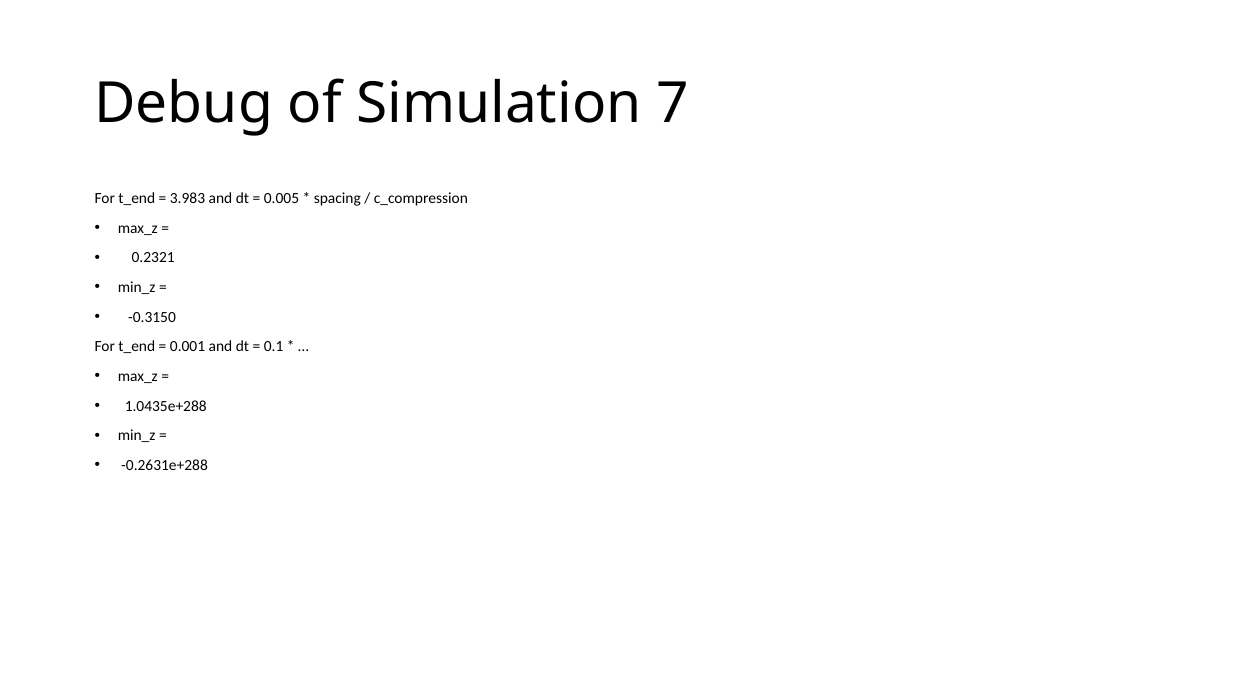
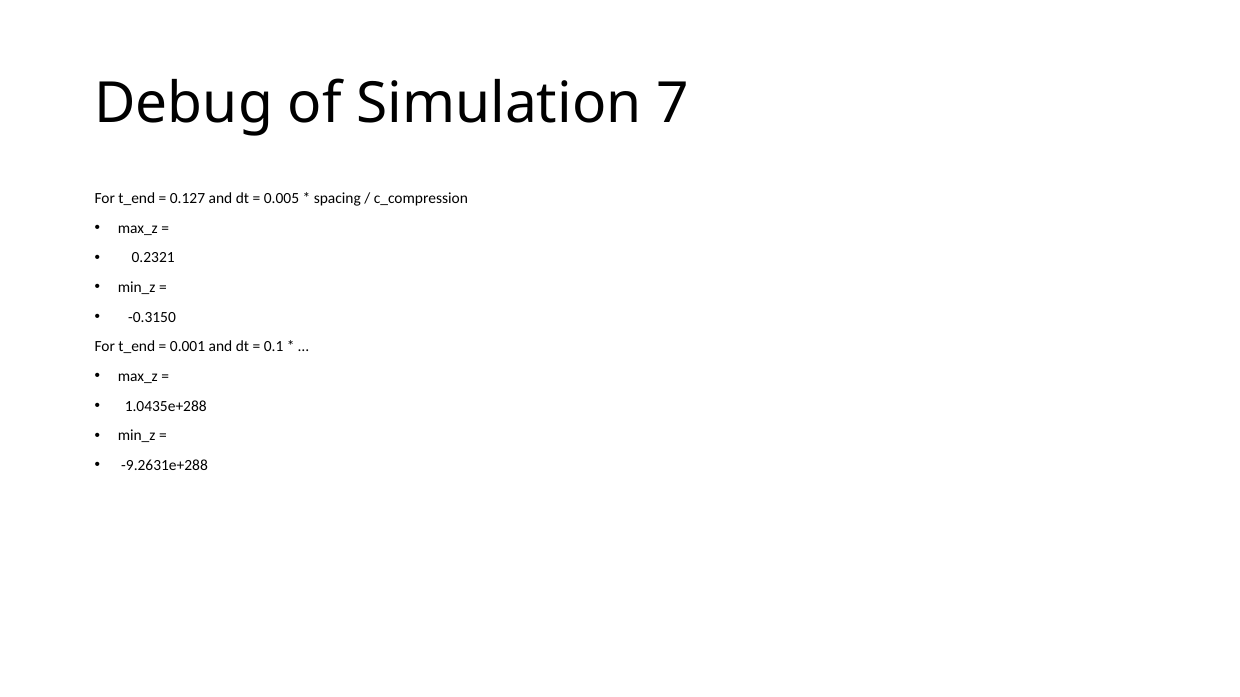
3.983: 3.983 -> 0.127
-0.2631e+288: -0.2631e+288 -> -9.2631e+288
